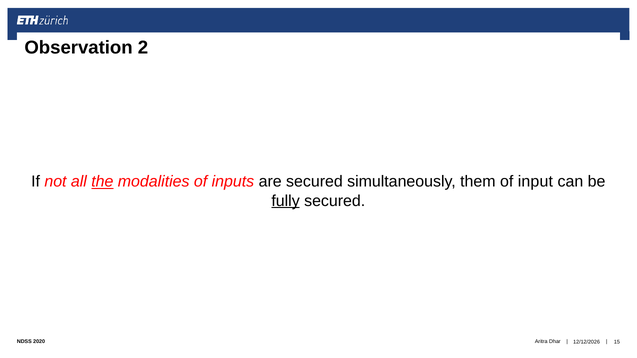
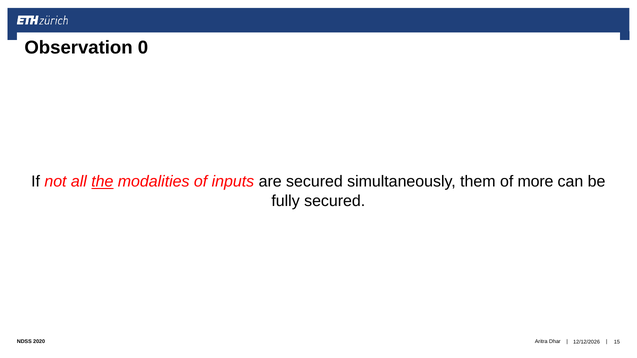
2: 2 -> 0
input: input -> more
fully underline: present -> none
